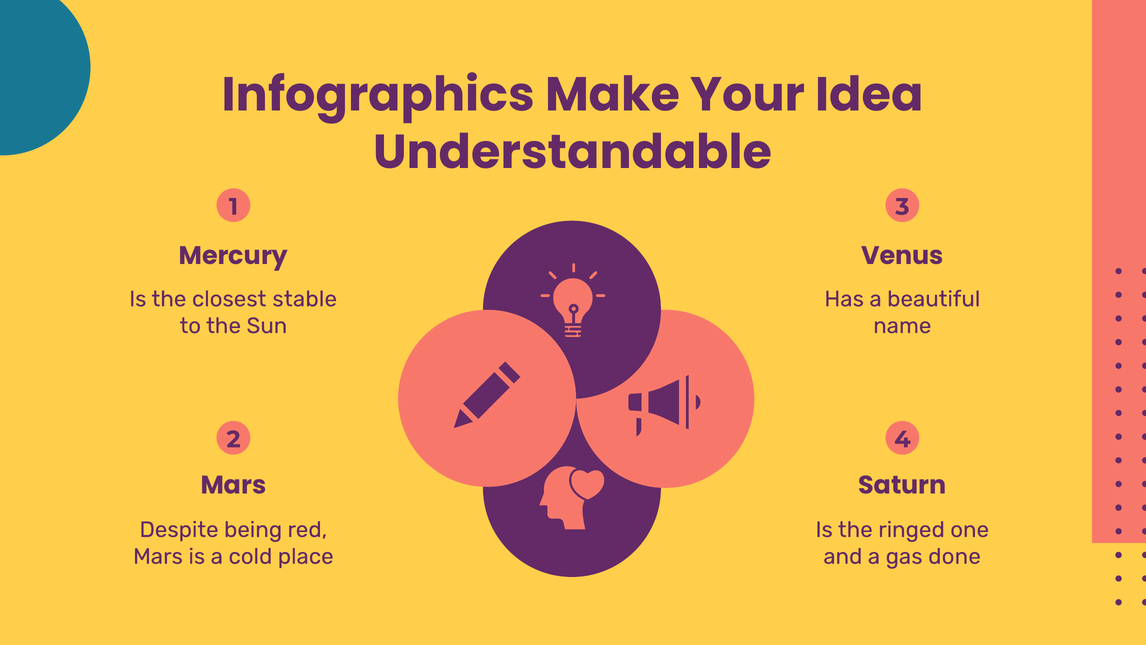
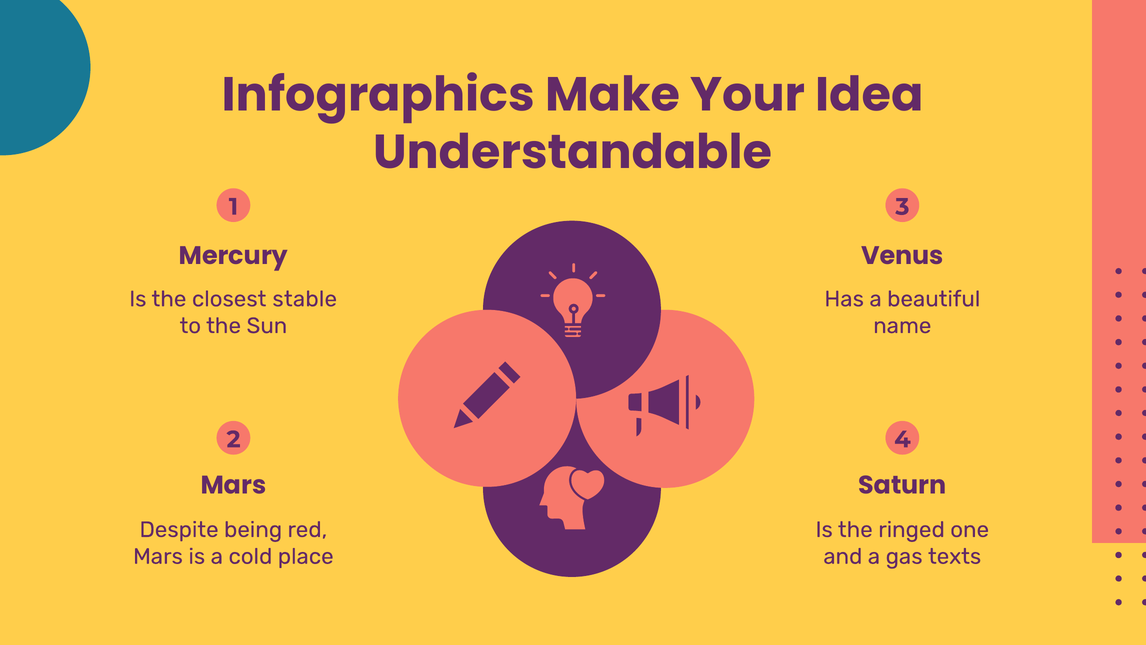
done: done -> texts
